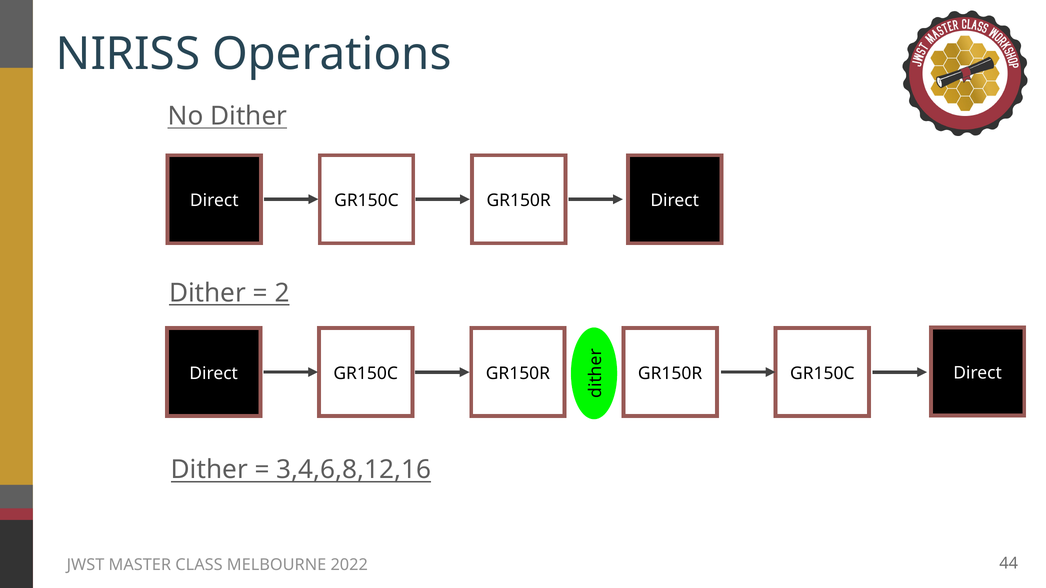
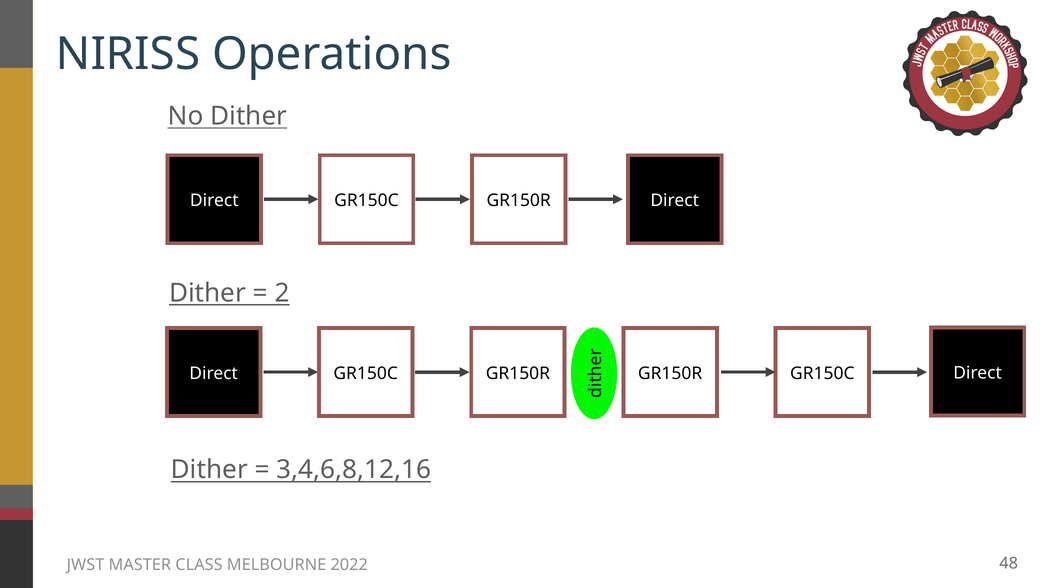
44: 44 -> 48
